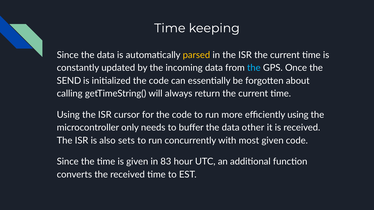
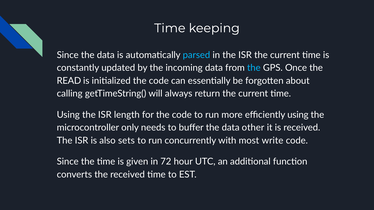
parsed colour: yellow -> light blue
SEND: SEND -> READ
cursor: cursor -> length
most given: given -> write
83: 83 -> 72
